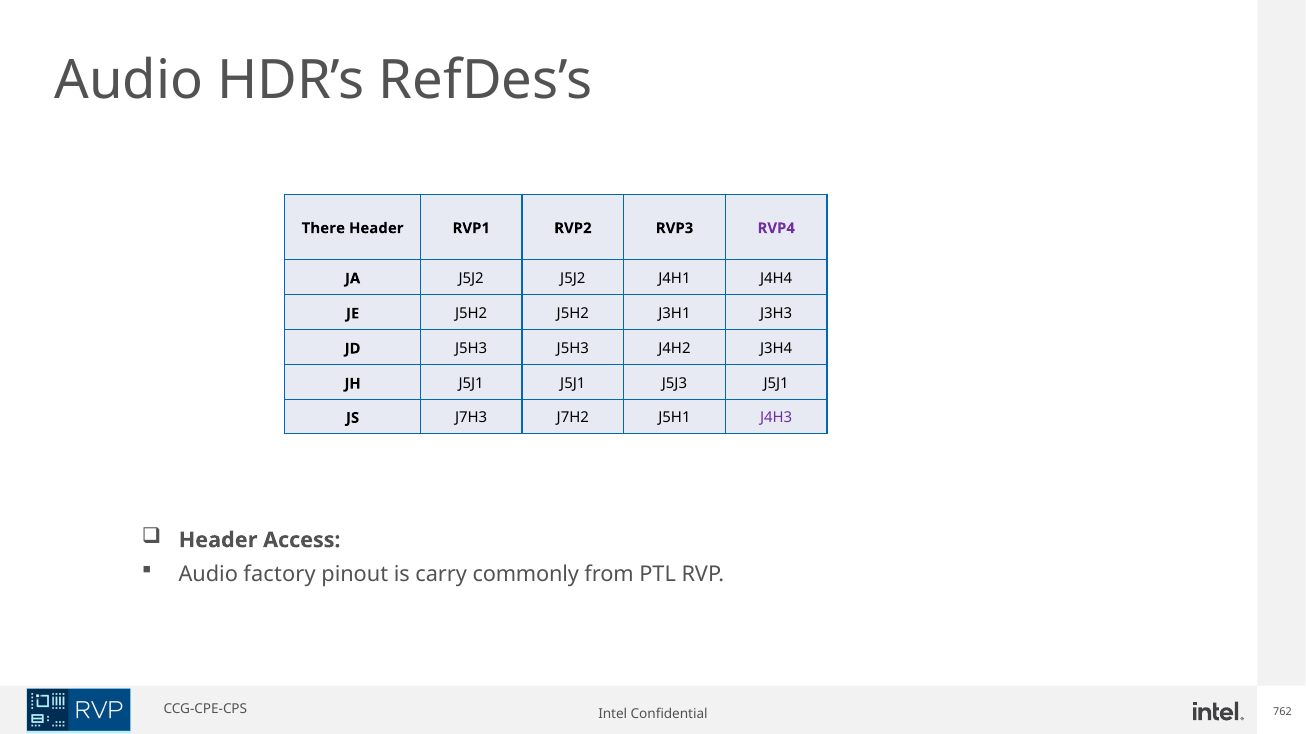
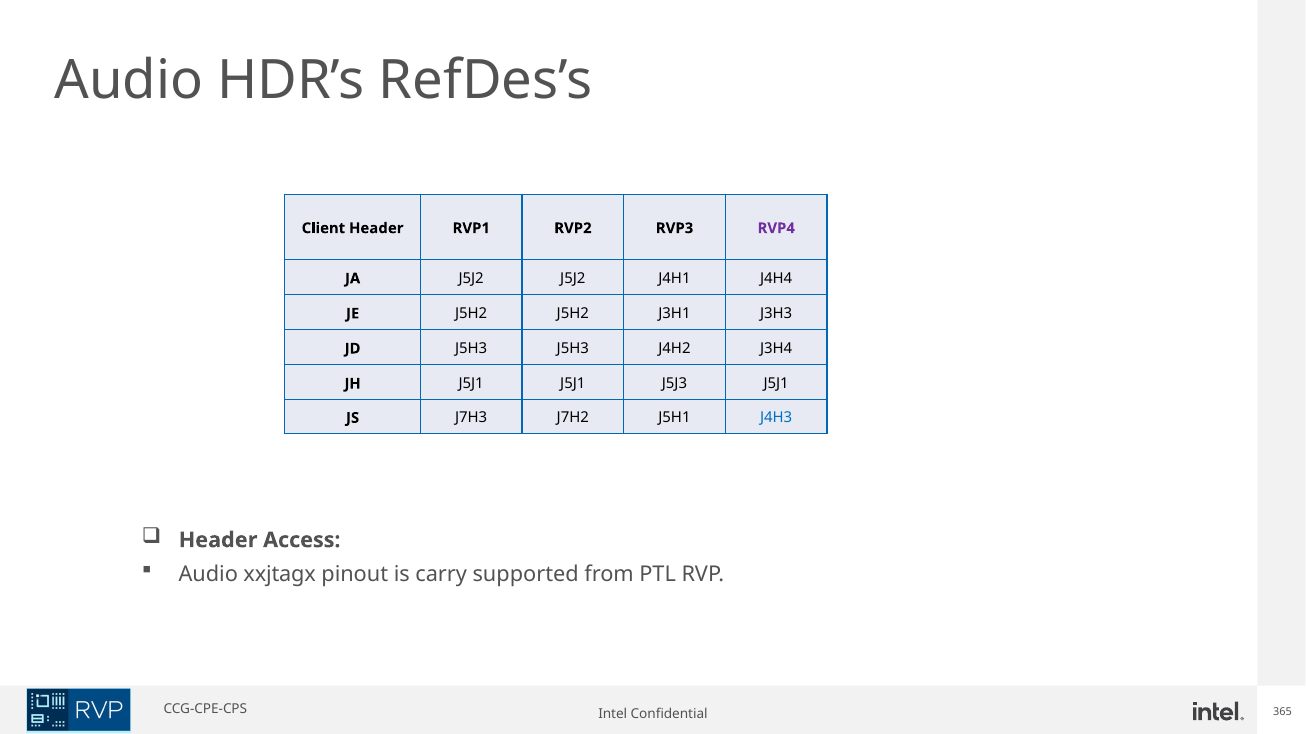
There: There -> Client
J4H3 colour: purple -> blue
factory: factory -> xxjtagx
commonly: commonly -> supported
762: 762 -> 365
